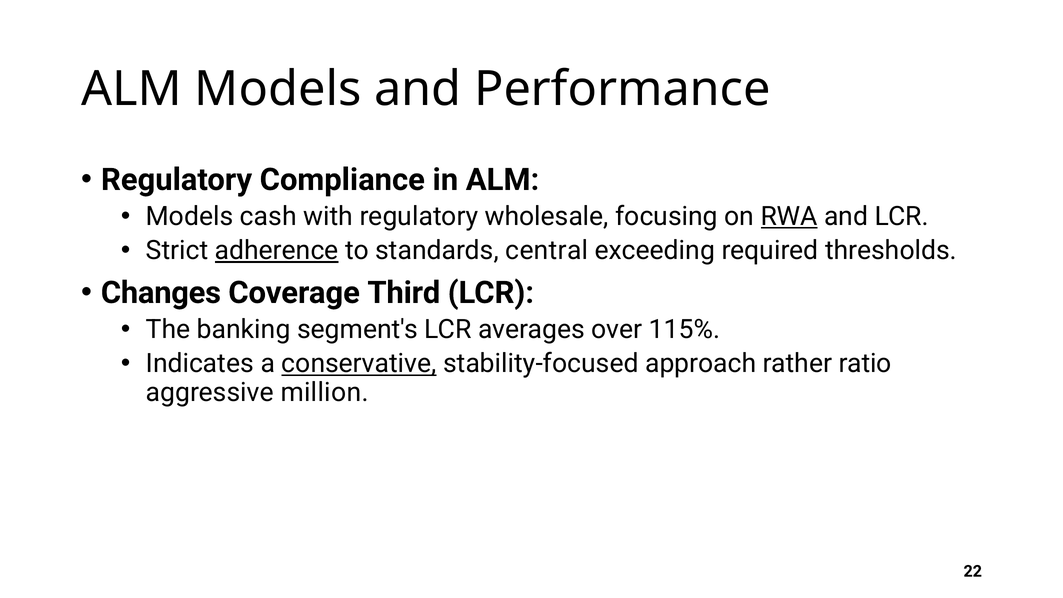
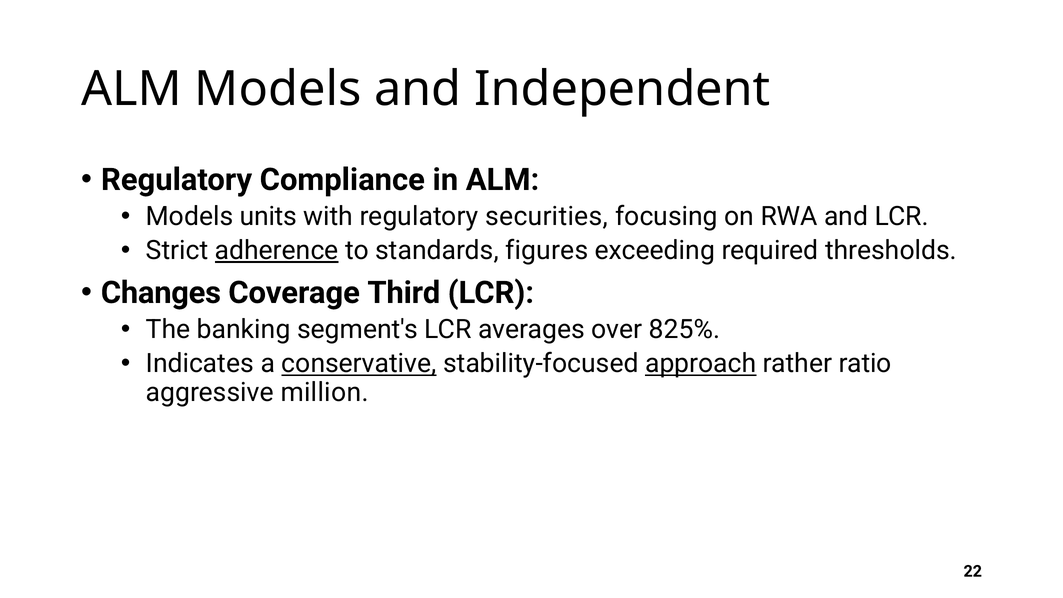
Performance: Performance -> Independent
cash: cash -> units
wholesale: wholesale -> securities
RWA underline: present -> none
central: central -> figures
115%: 115% -> 825%
approach underline: none -> present
